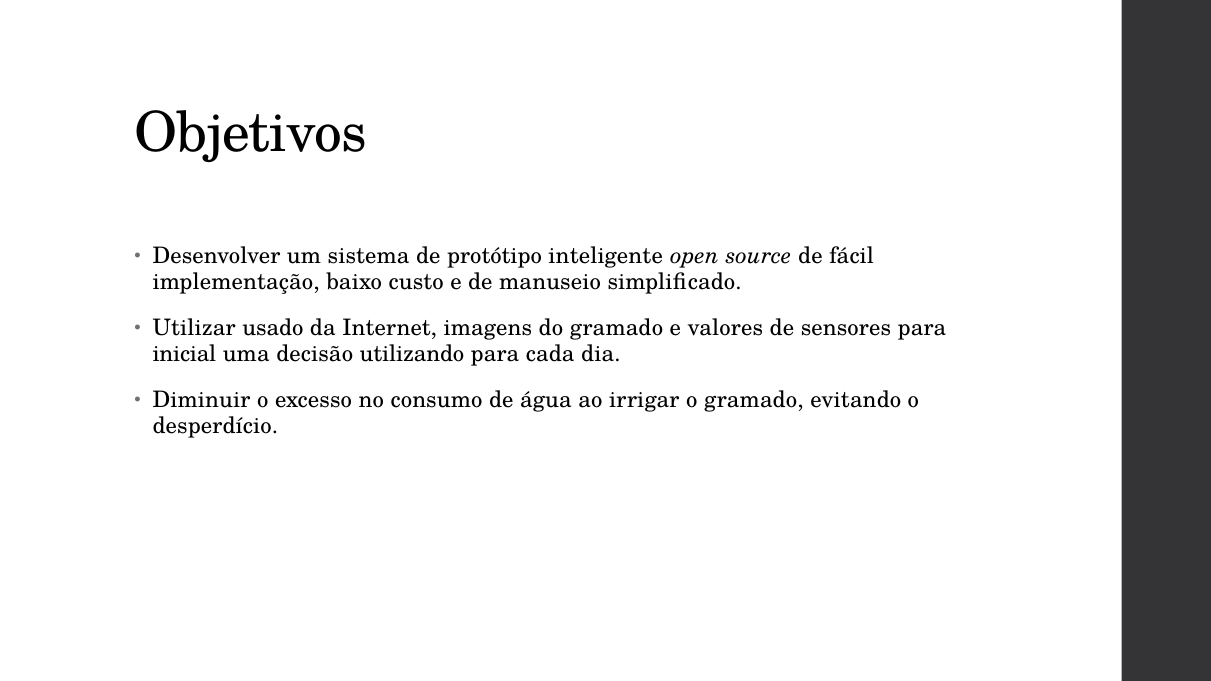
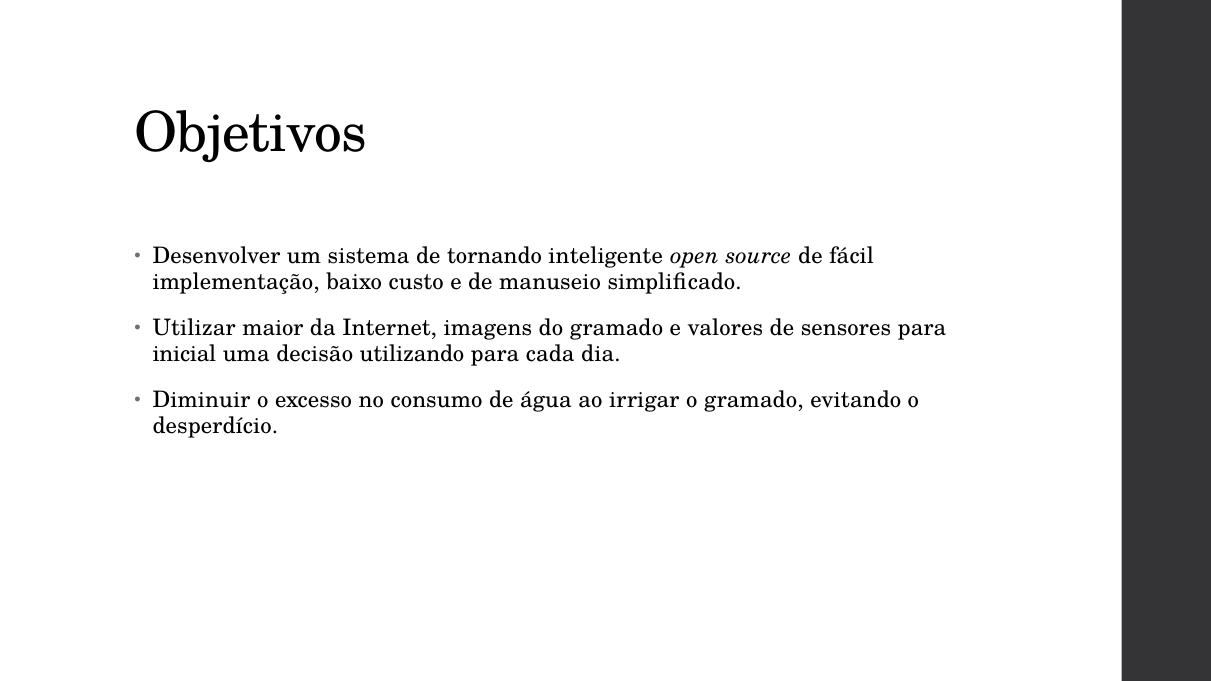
protótipo: protótipo -> tornando
usado: usado -> maior
